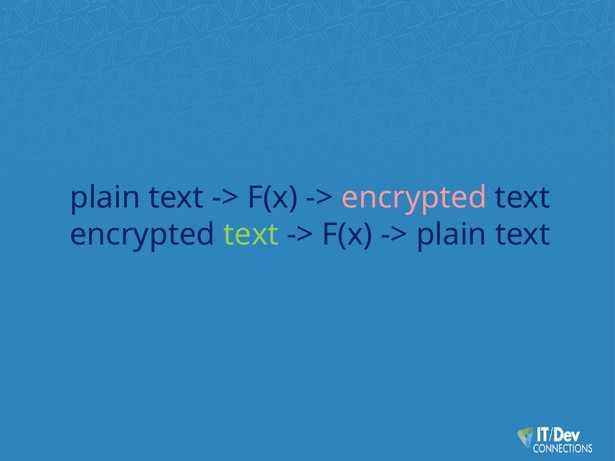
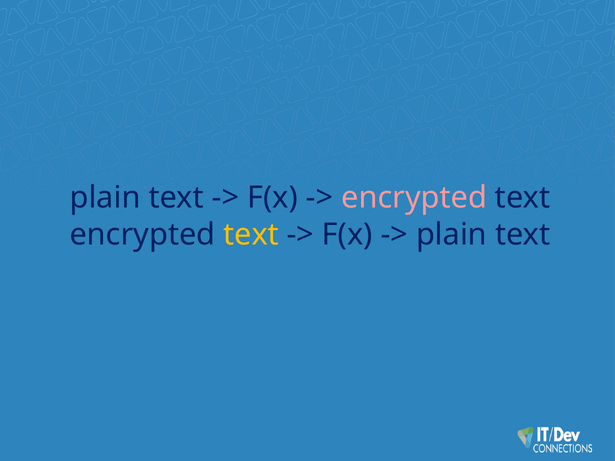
text at (251, 235) colour: light green -> yellow
